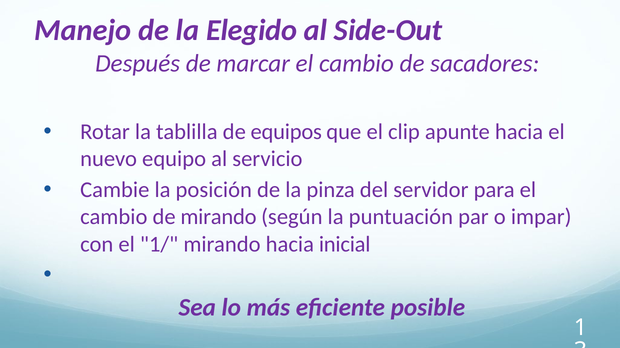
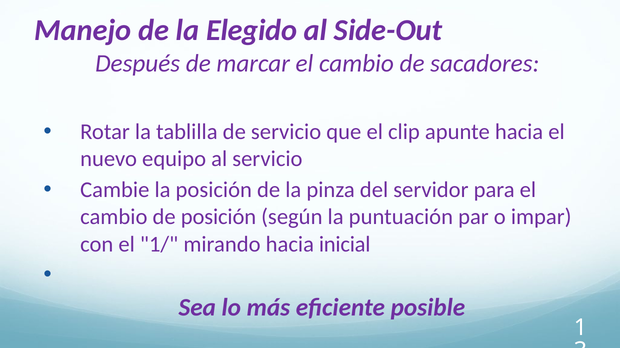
de equipos: equipos -> servicio
de mirando: mirando -> posición
